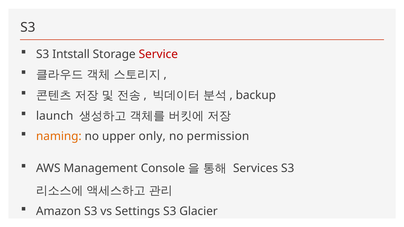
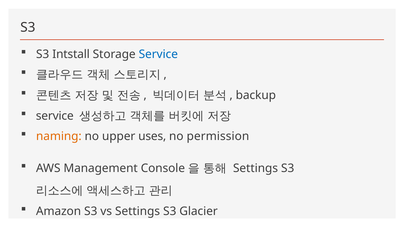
Service at (158, 54) colour: red -> blue
launch at (55, 116): launch -> service
only: only -> uses
Services at (256, 168): Services -> Settings
